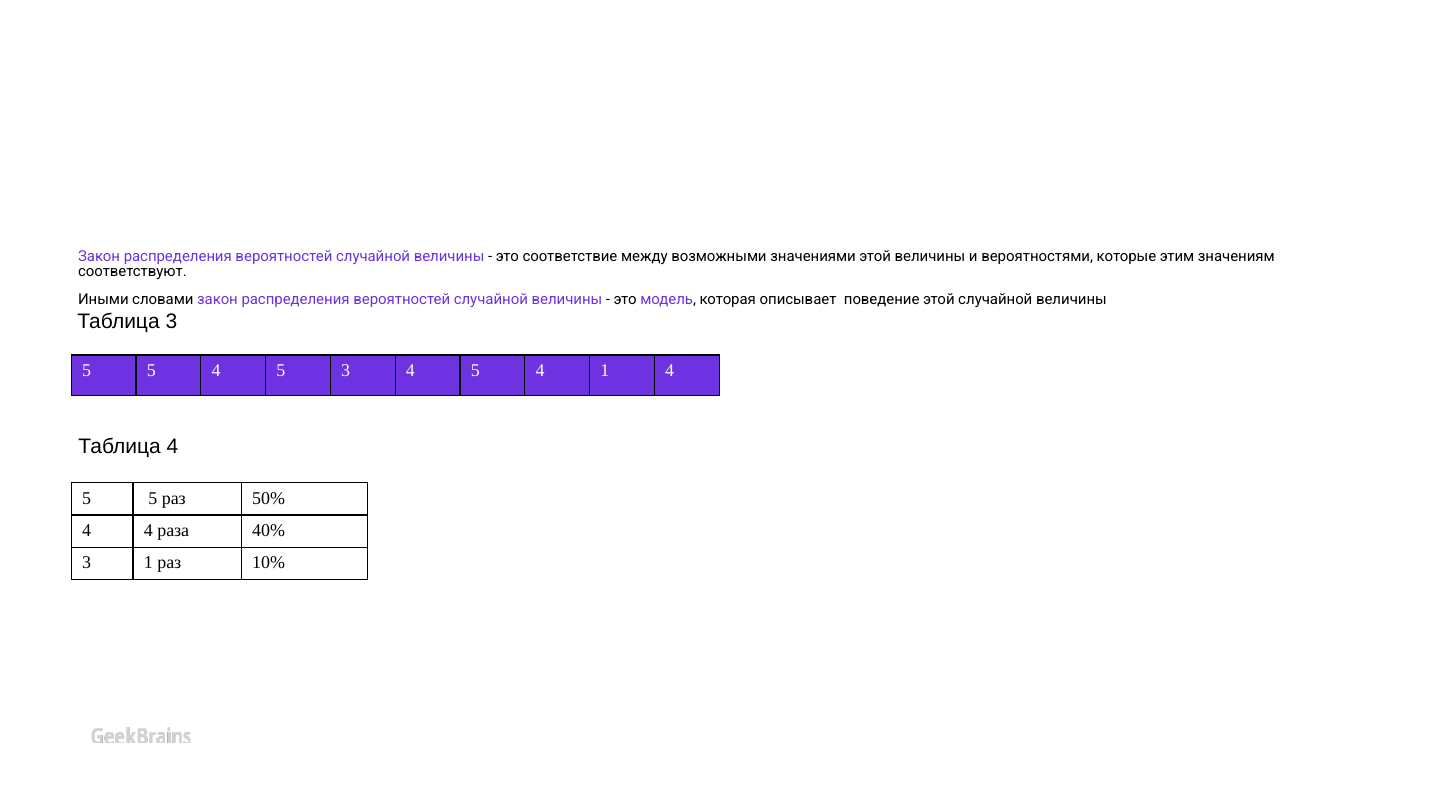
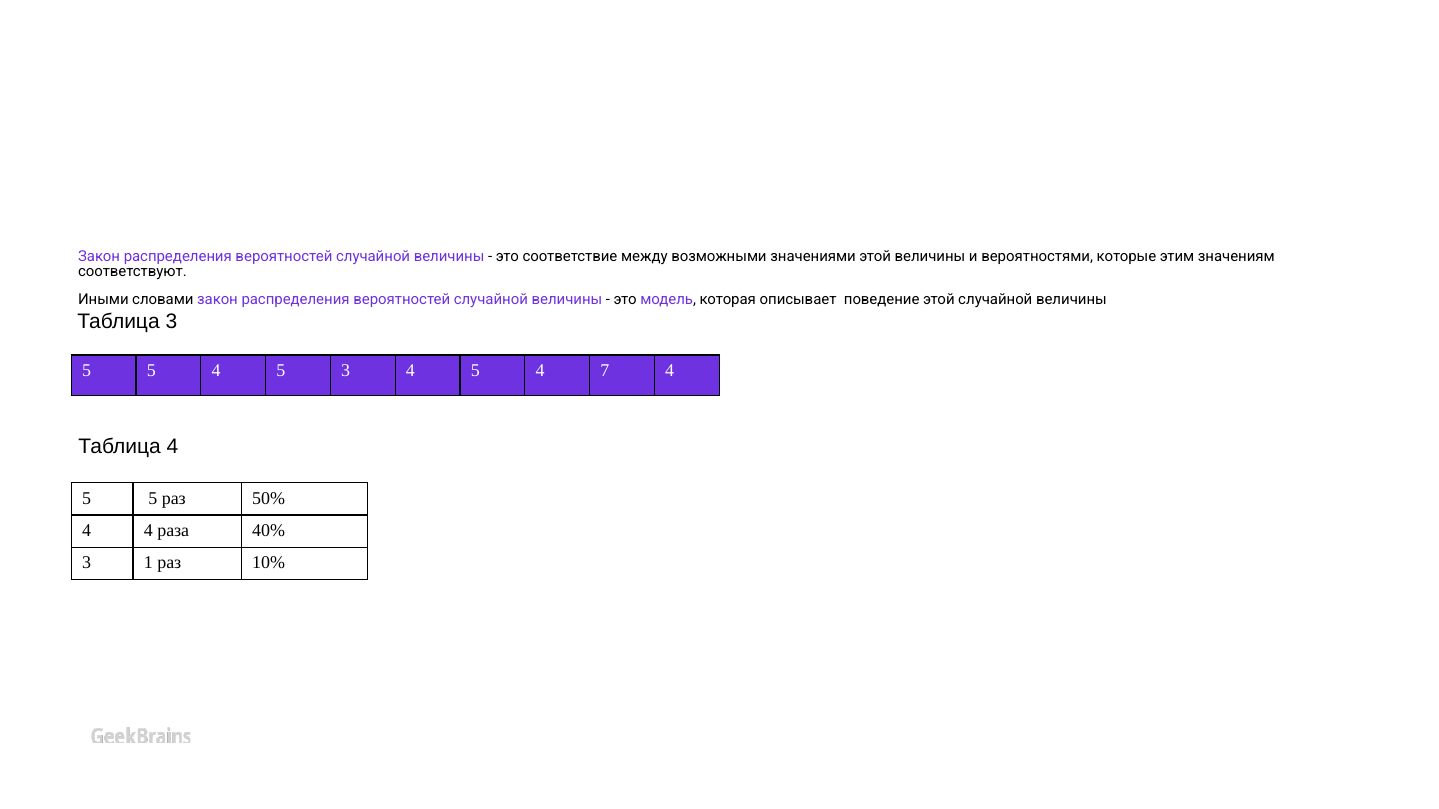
4 1: 1 -> 7
